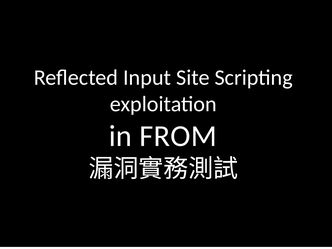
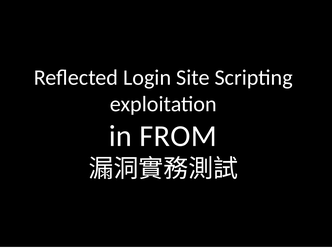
Input: Input -> Login
